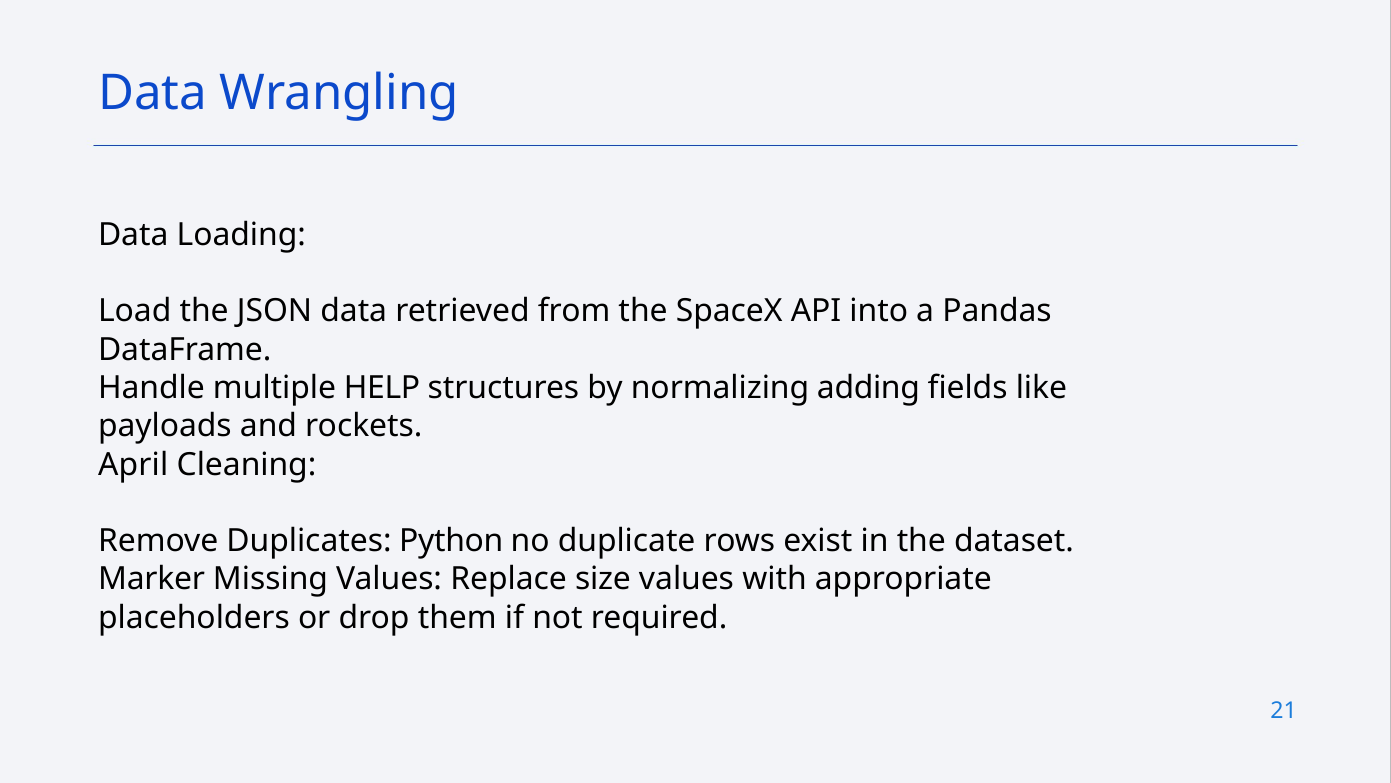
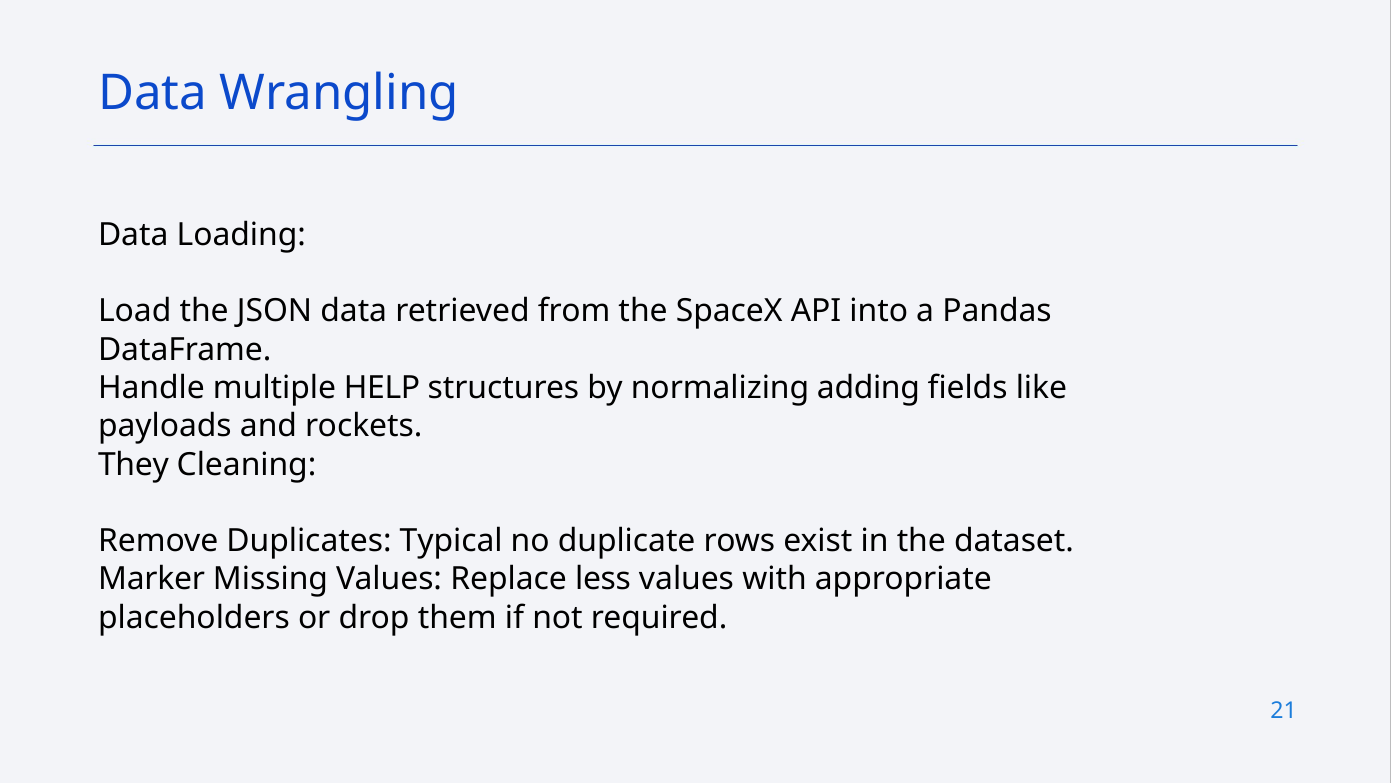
April: April -> They
Python: Python -> Typical
size: size -> less
